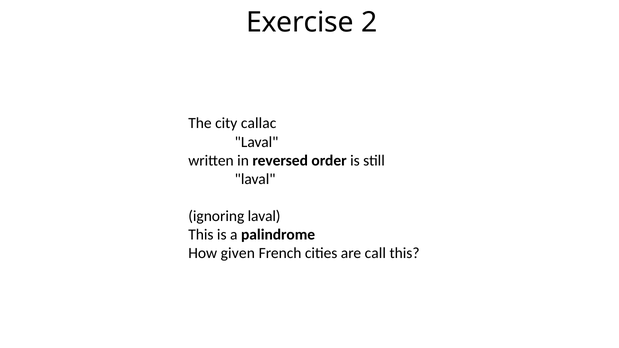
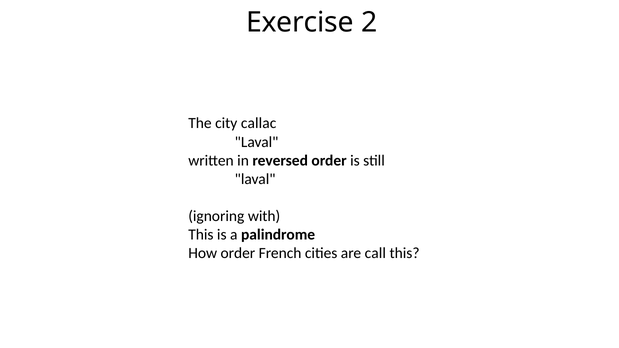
ignoring laval: laval -> with
How given: given -> order
